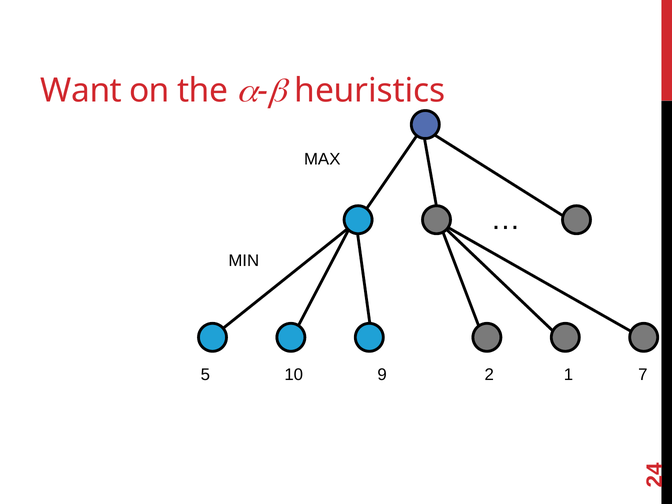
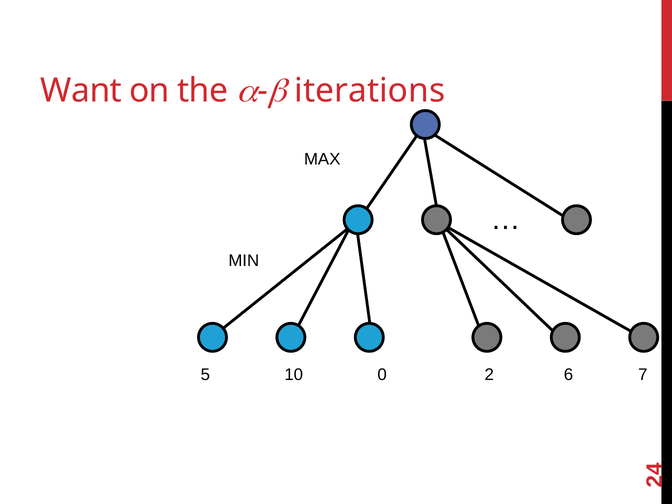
heuristics: heuristics -> iterations
9: 9 -> 0
1: 1 -> 6
